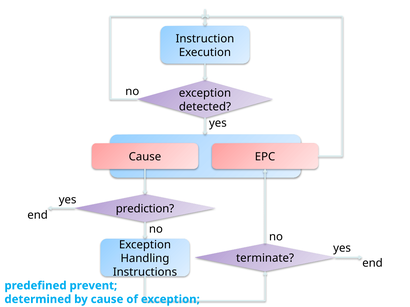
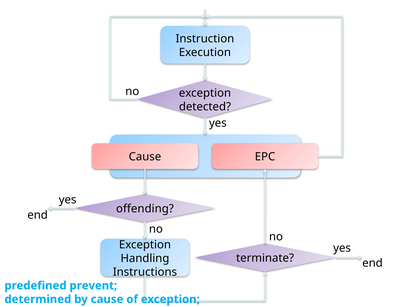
prediction: prediction -> offending
